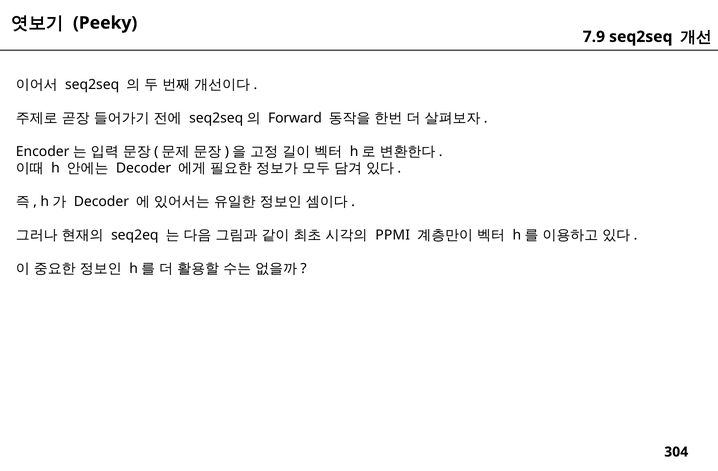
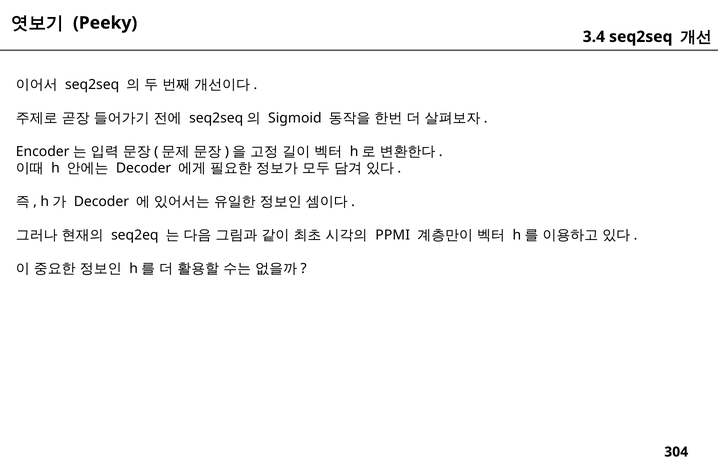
7.9: 7.9 -> 3.4
Forward: Forward -> Sigmoid
